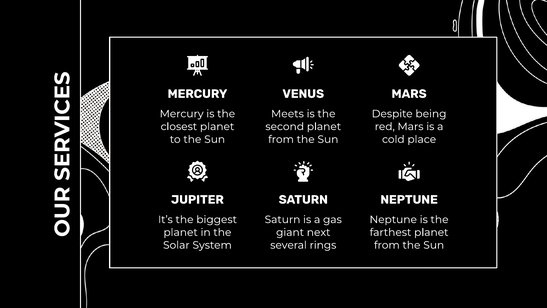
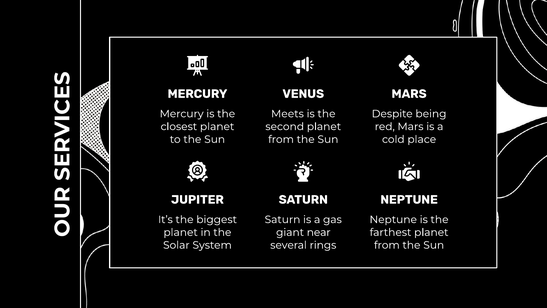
next: next -> near
